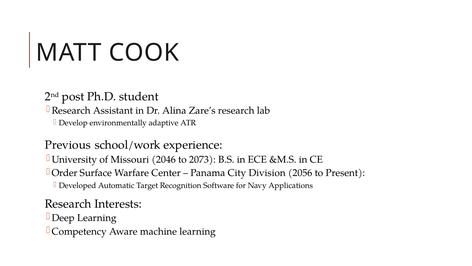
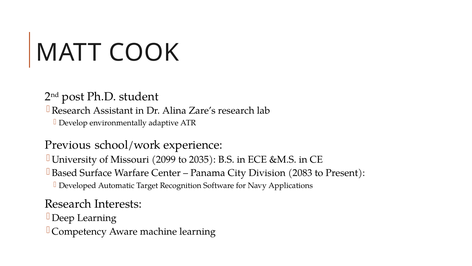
2046: 2046 -> 2099
2073: 2073 -> 2035
Order: Order -> Based
2056: 2056 -> 2083
